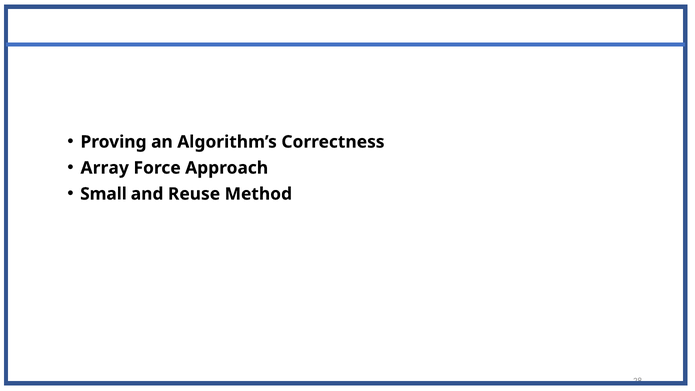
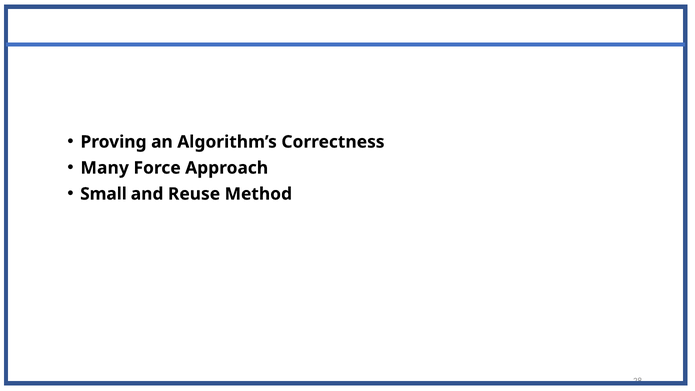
Array: Array -> Many
